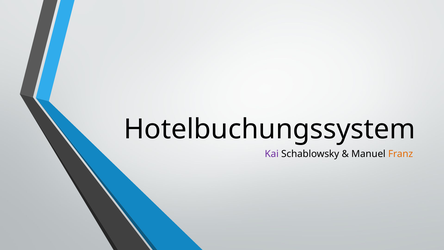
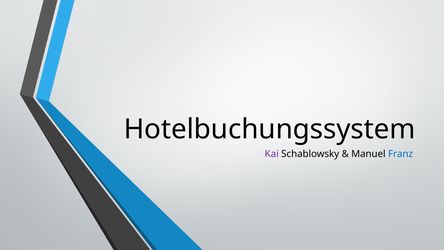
Franz colour: orange -> blue
